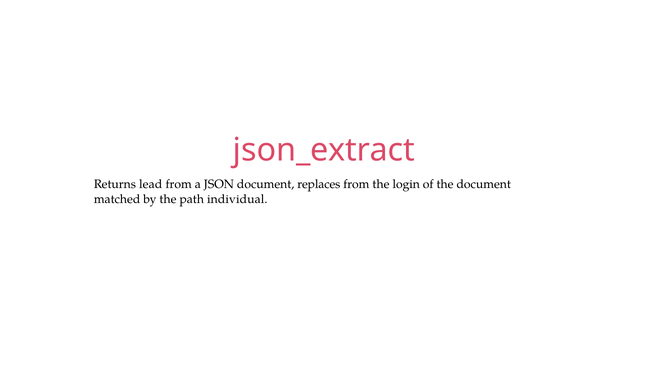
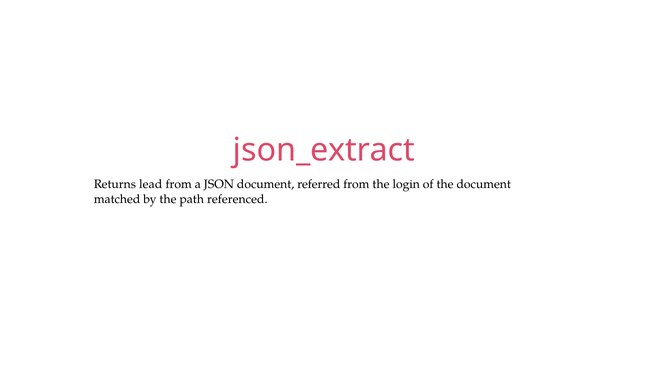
replaces: replaces -> referred
individual: individual -> referenced
